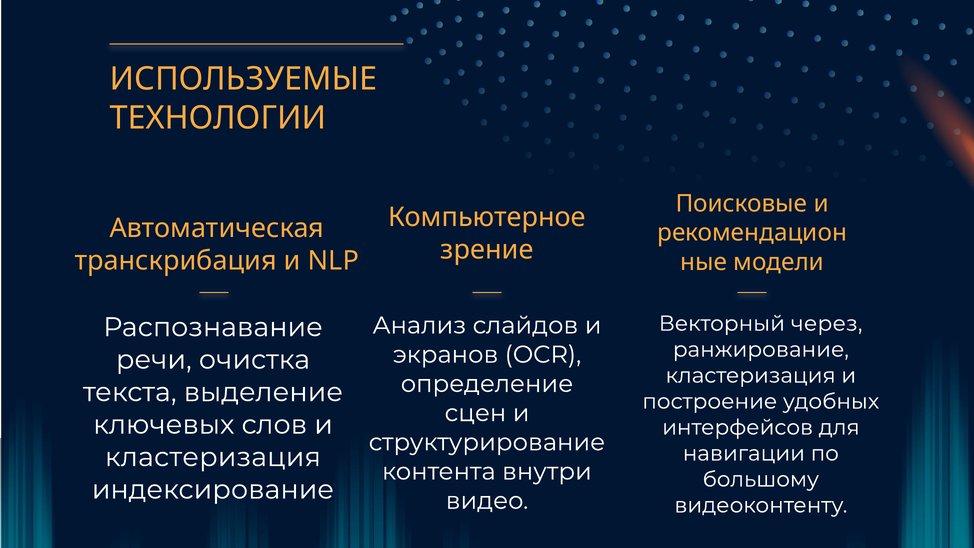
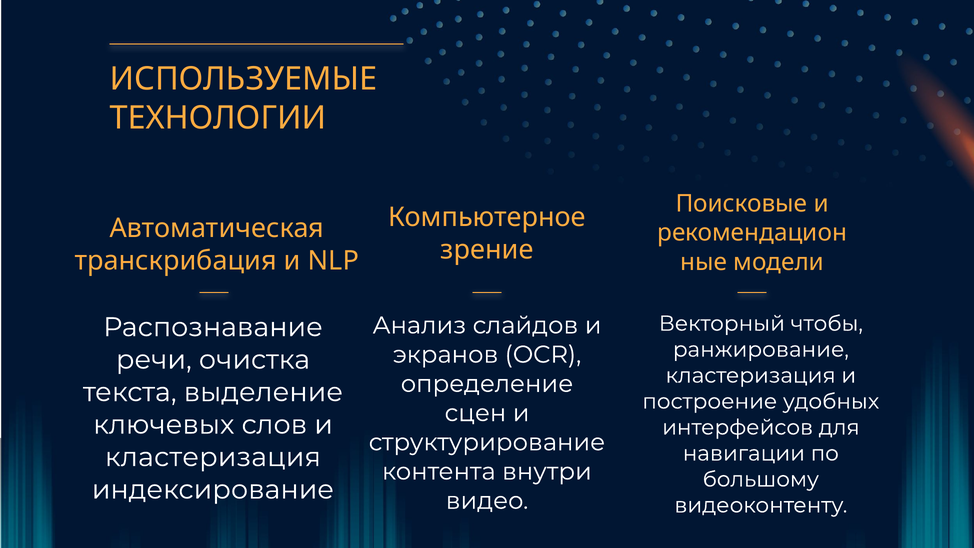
через: через -> чтобы
